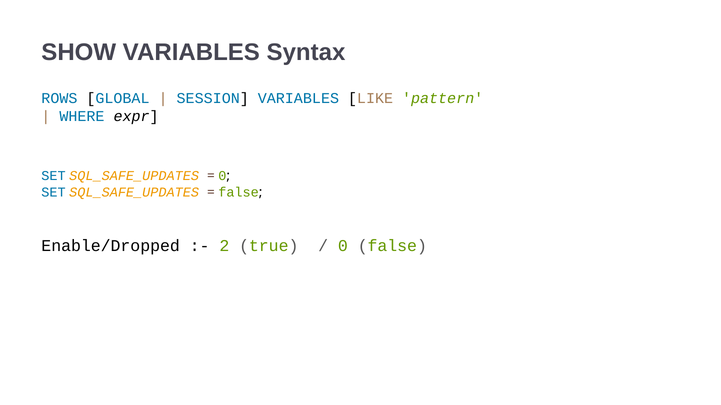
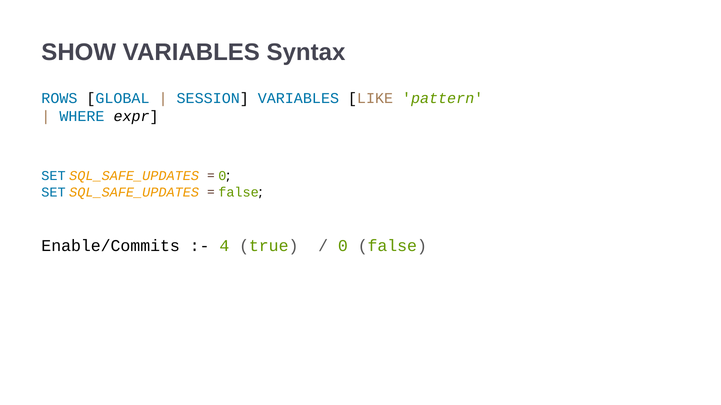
Enable/Dropped: Enable/Dropped -> Enable/Commits
2: 2 -> 4
